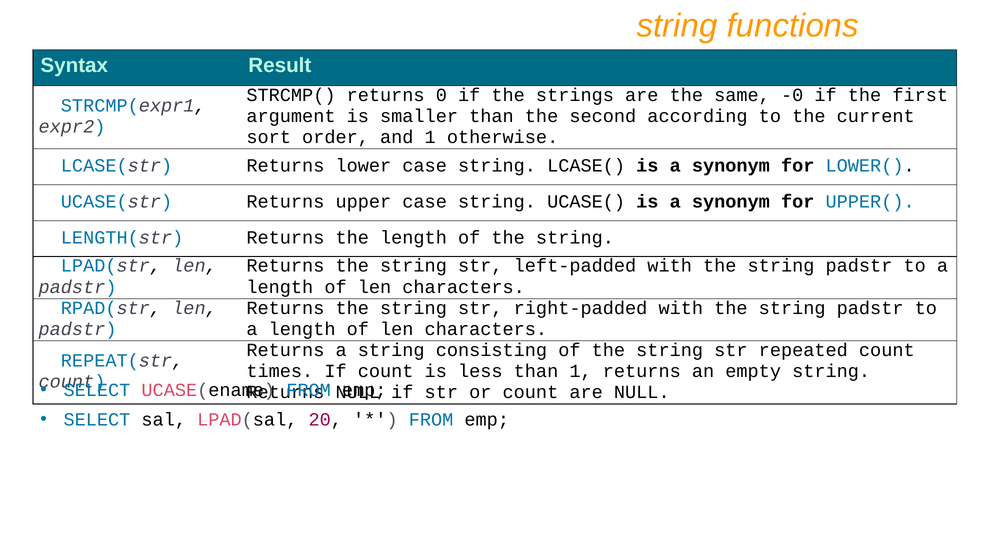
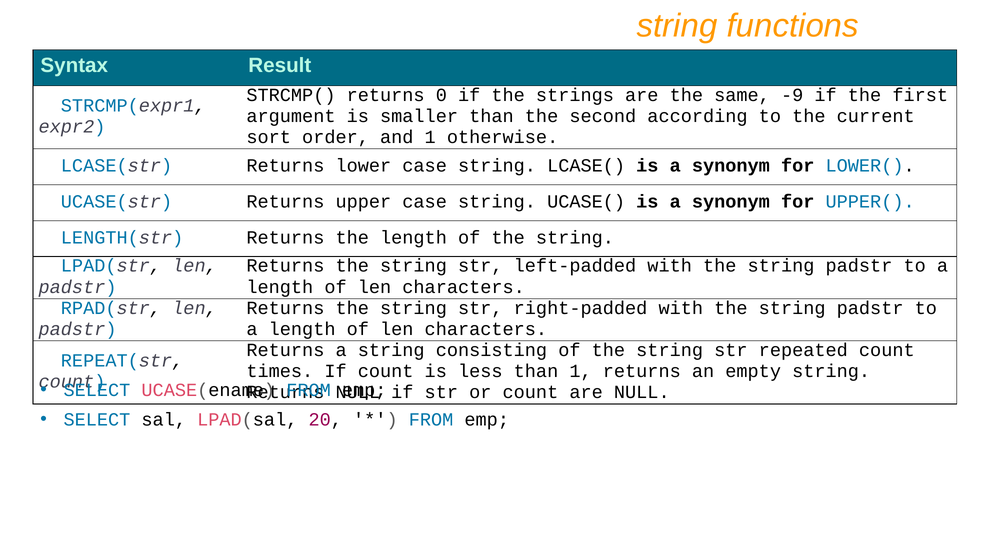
-0: -0 -> -9
